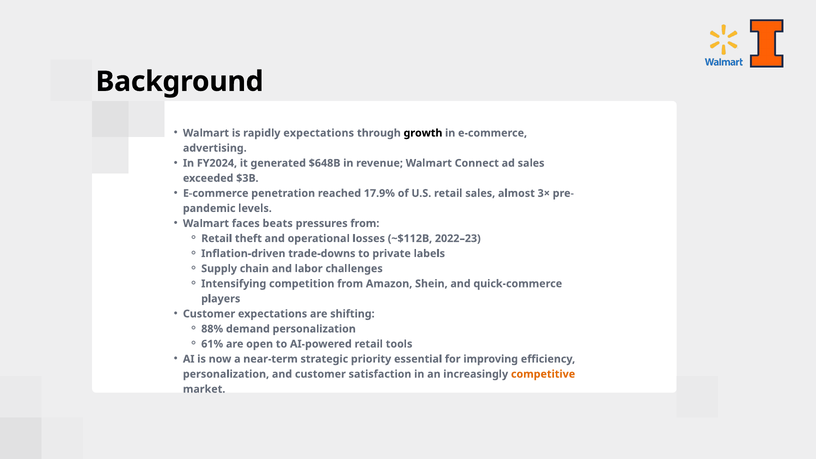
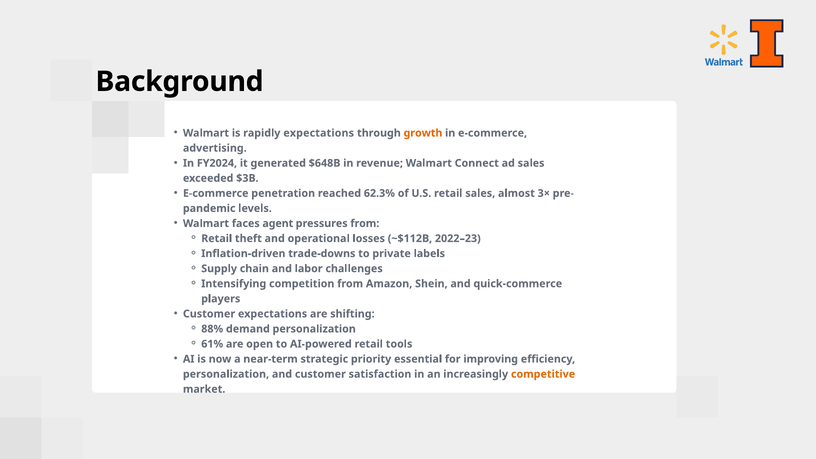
growth colour: black -> orange
17.9%: 17.9% -> 62.3%
beats: beats -> agent
